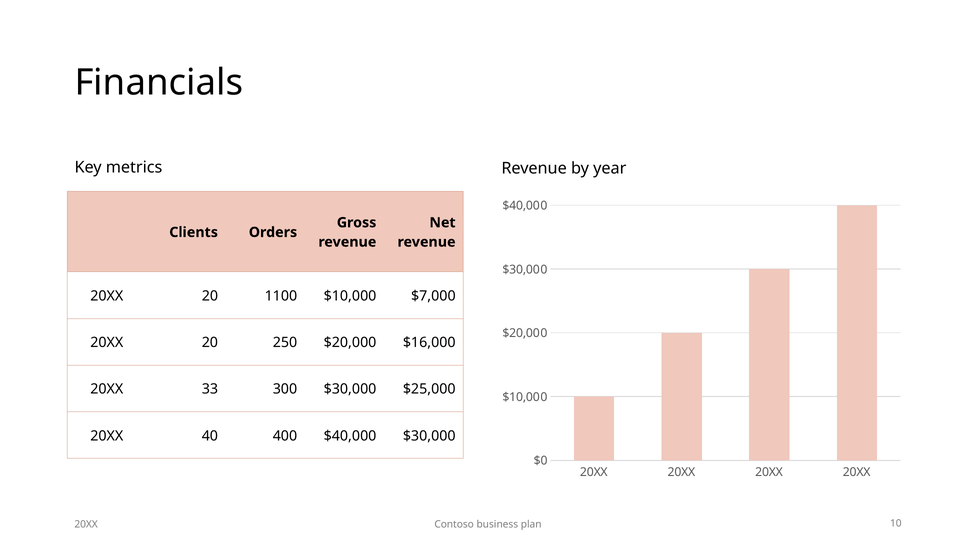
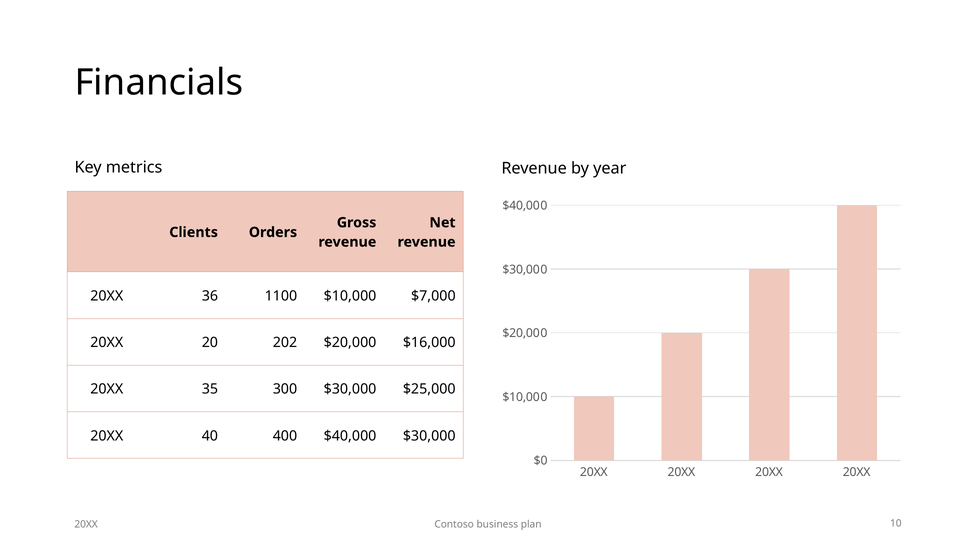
20 at (210, 296): 20 -> 36
250: 250 -> 202
33: 33 -> 35
